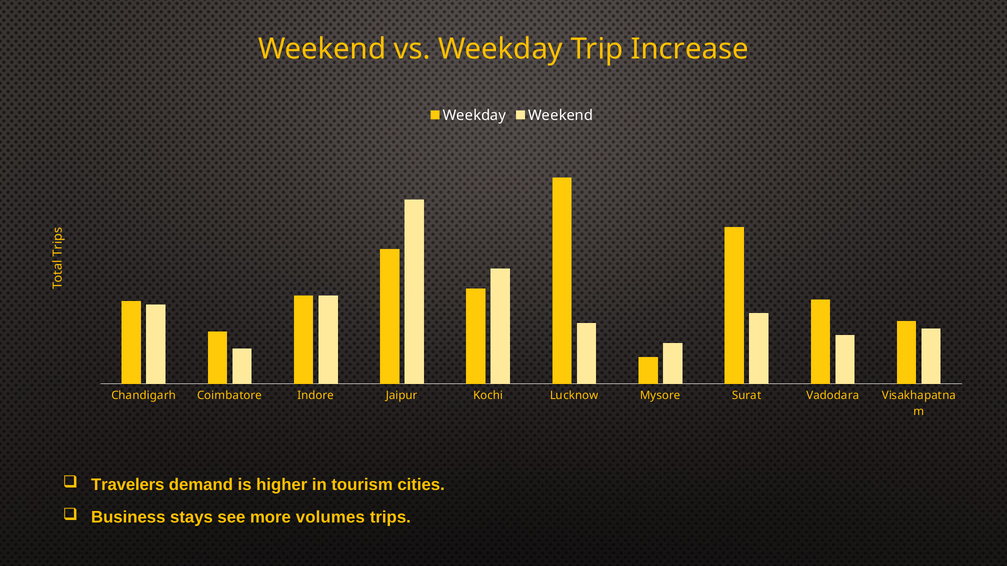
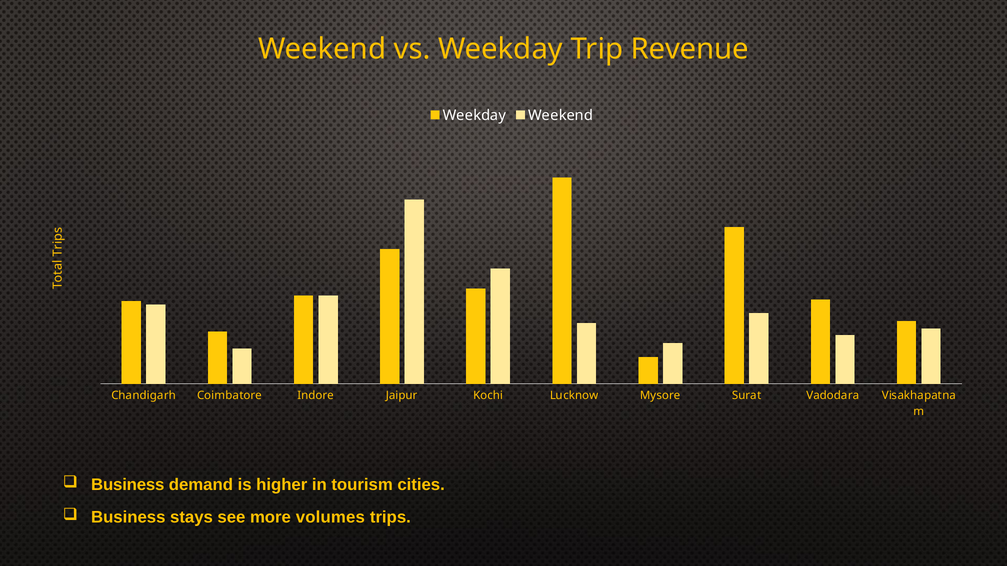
Increase: Increase -> Revenue
Travelers at (128, 485): Travelers -> Business
